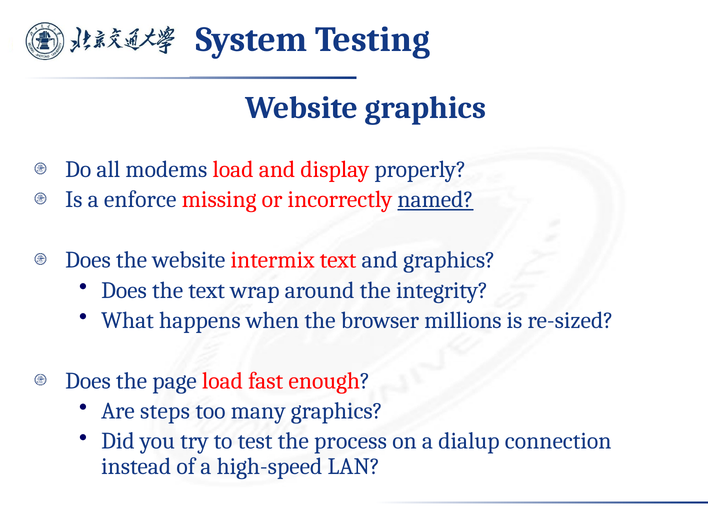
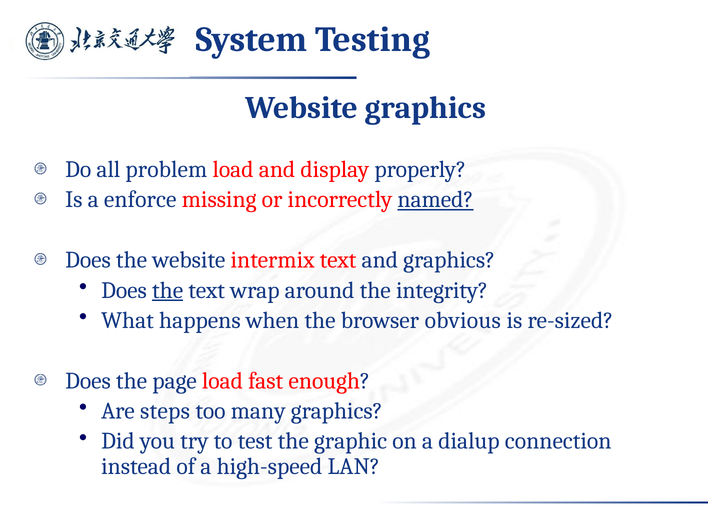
modems: modems -> problem
the at (168, 290) underline: none -> present
millions: millions -> obvious
process: process -> graphic
